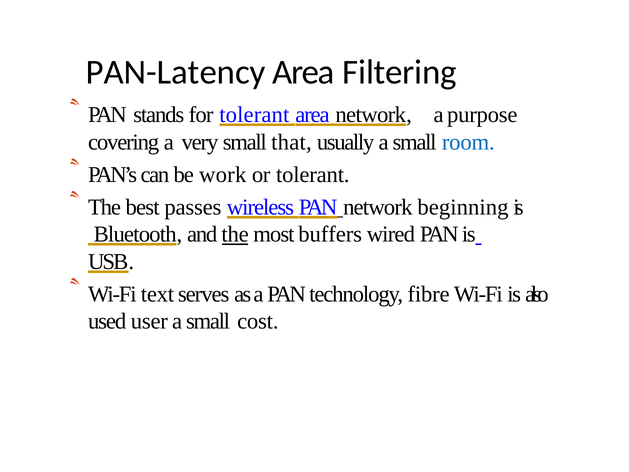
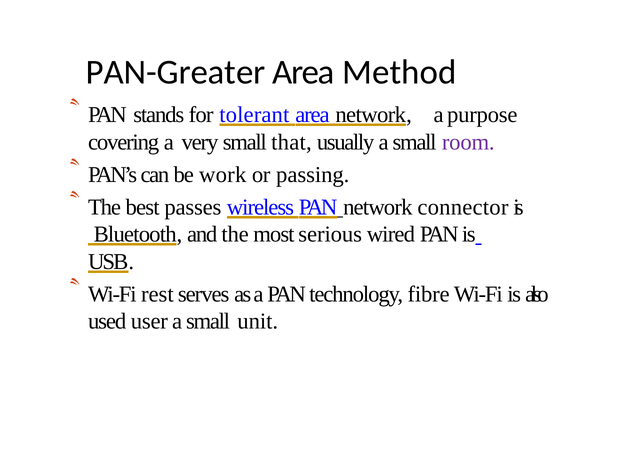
PAN-Latency: PAN-Latency -> PAN-Greater
Filtering: Filtering -> Method
room colour: blue -> purple
or tolerant: tolerant -> passing
beginning: beginning -> connector
the at (235, 234) underline: present -> none
buffers: buffers -> serious
text: text -> rest
cost: cost -> unit
